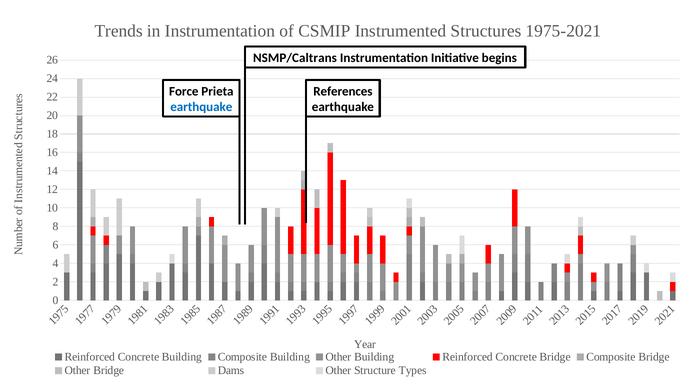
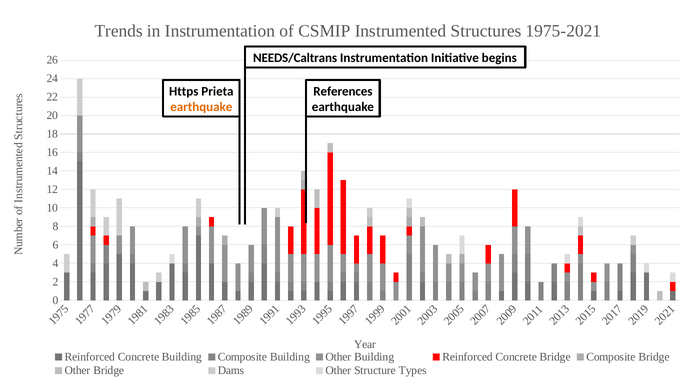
NSMP/Caltrans: NSMP/Caltrans -> NEEDS/Caltrans
Force: Force -> Https
earthquake at (201, 107) colour: blue -> orange
